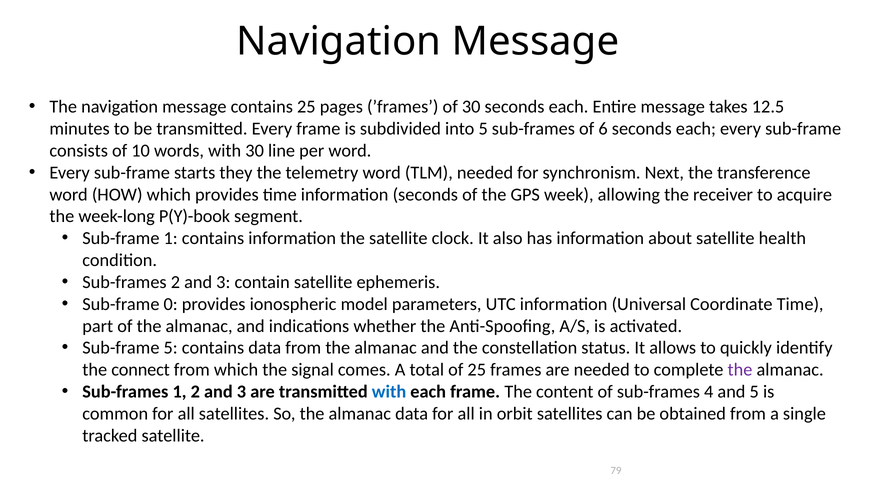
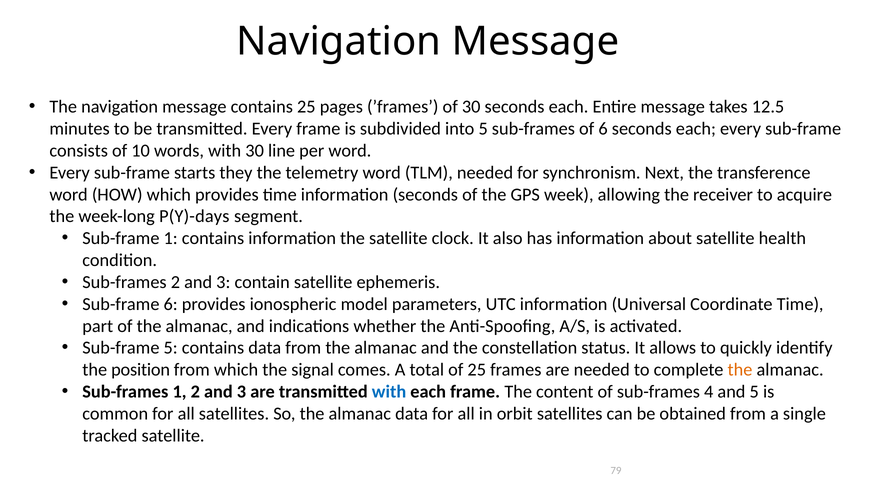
P(Y)-book: P(Y)-book -> P(Y)-days
Sub-frame 0: 0 -> 6
connect: connect -> position
the at (740, 370) colour: purple -> orange
